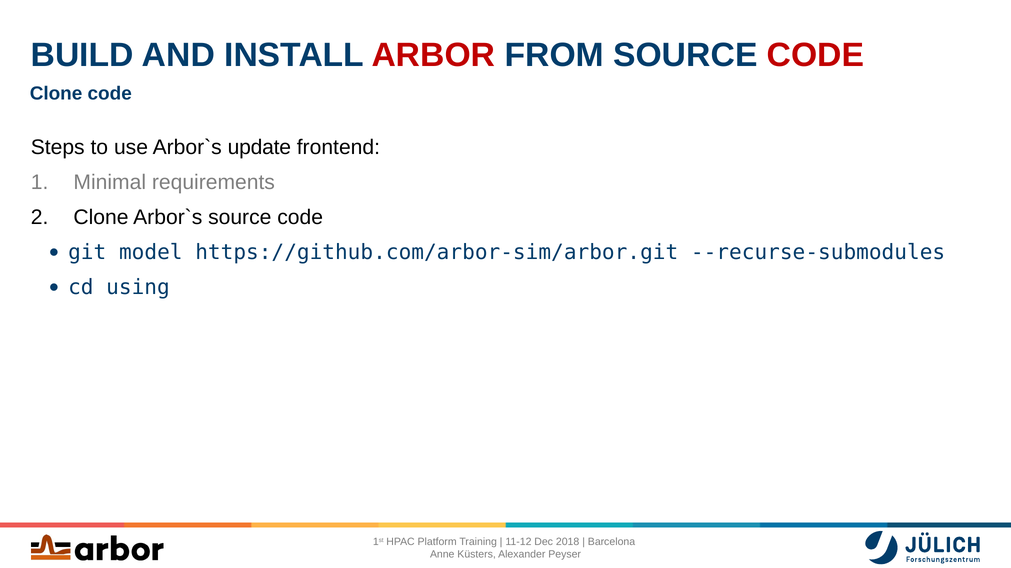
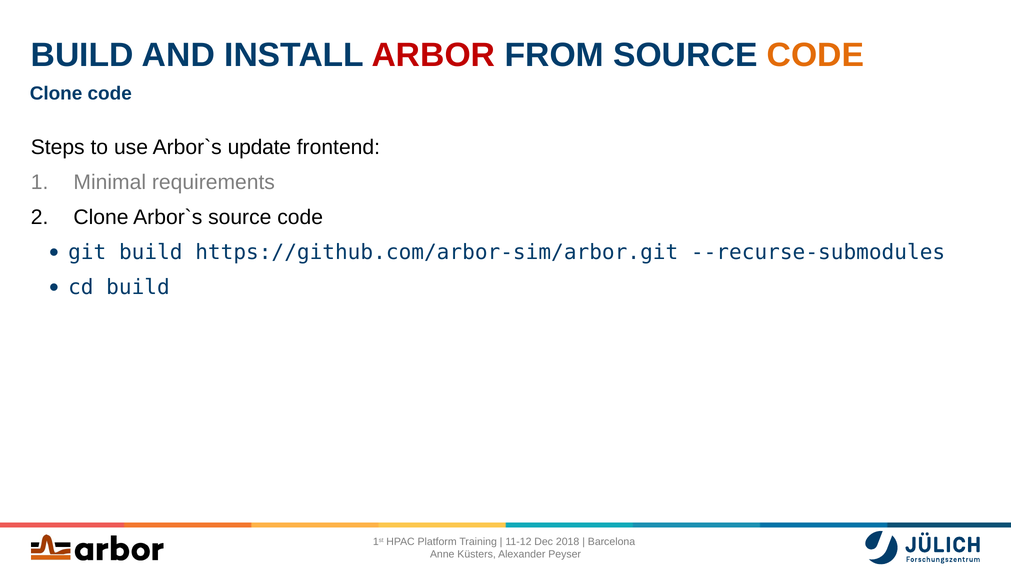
CODE at (816, 55) colour: red -> orange
git model: model -> build
cd using: using -> build
